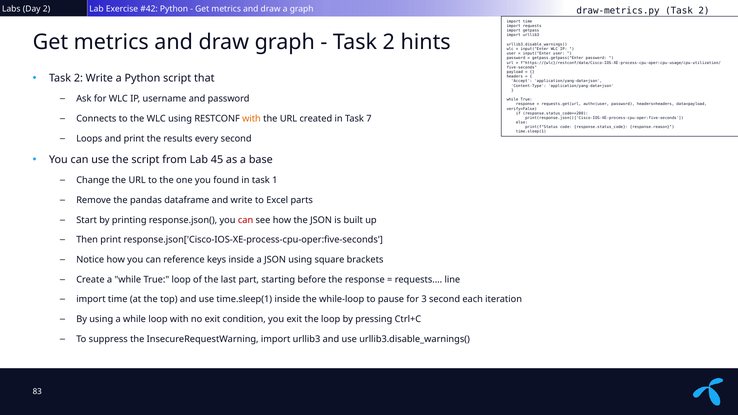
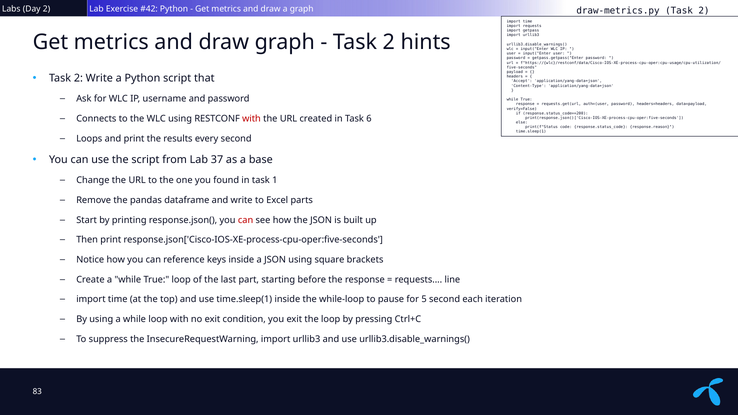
with at (252, 119) colour: orange -> red
7: 7 -> 6
45: 45 -> 37
3: 3 -> 5
